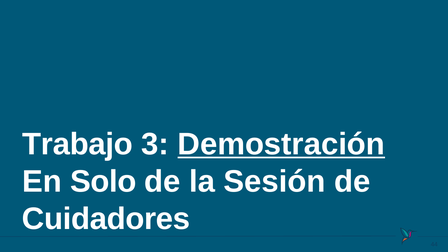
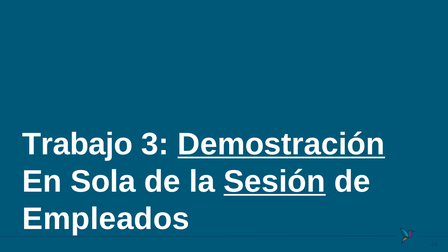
Solo: Solo -> Sola
Sesión underline: none -> present
Cuidadores: Cuidadores -> Empleados
